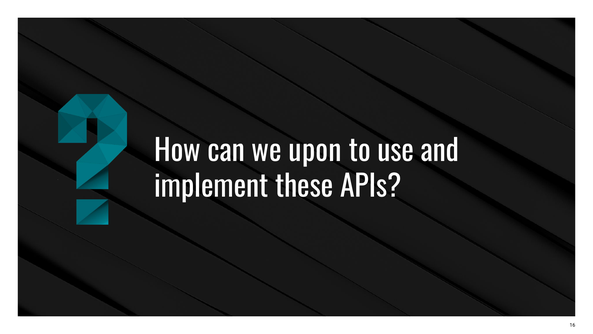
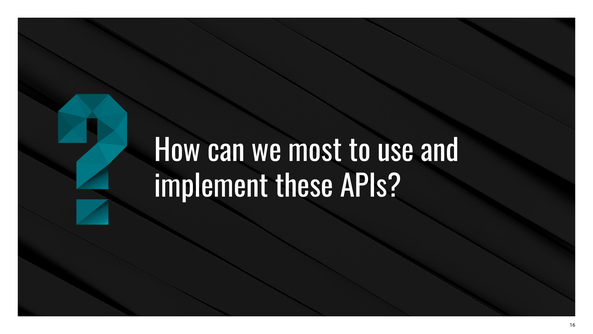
upon: upon -> most
